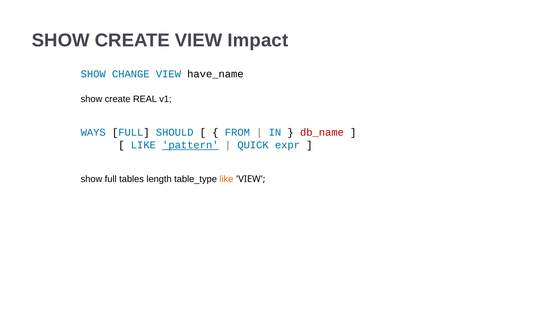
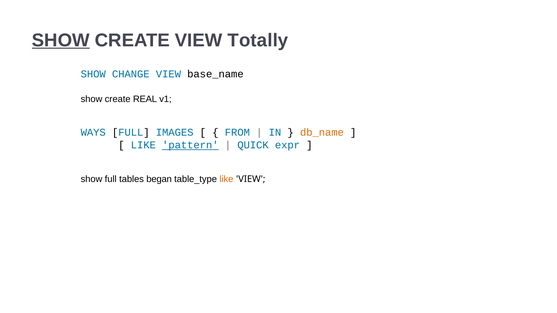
SHOW at (61, 40) underline: none -> present
Impact: Impact -> Totally
have_name: have_name -> base_name
SHOULD: SHOULD -> IMAGES
db_name colour: red -> orange
length: length -> began
